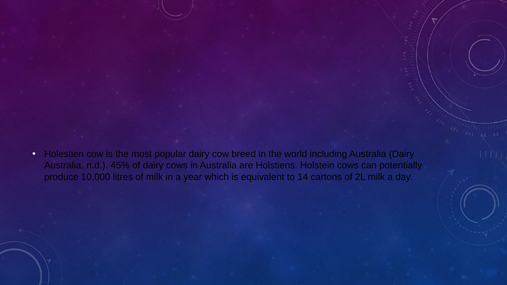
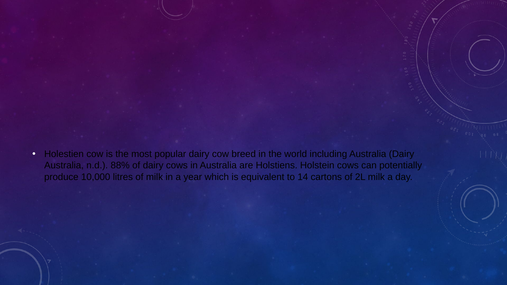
45%: 45% -> 88%
